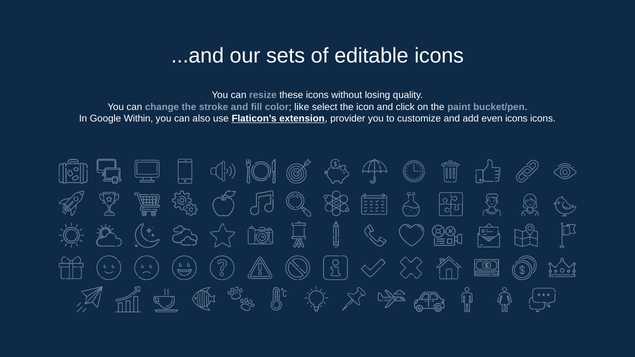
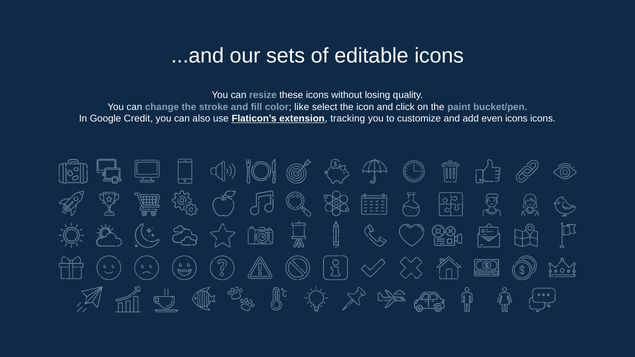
Within: Within -> Credit
provider: provider -> tracking
